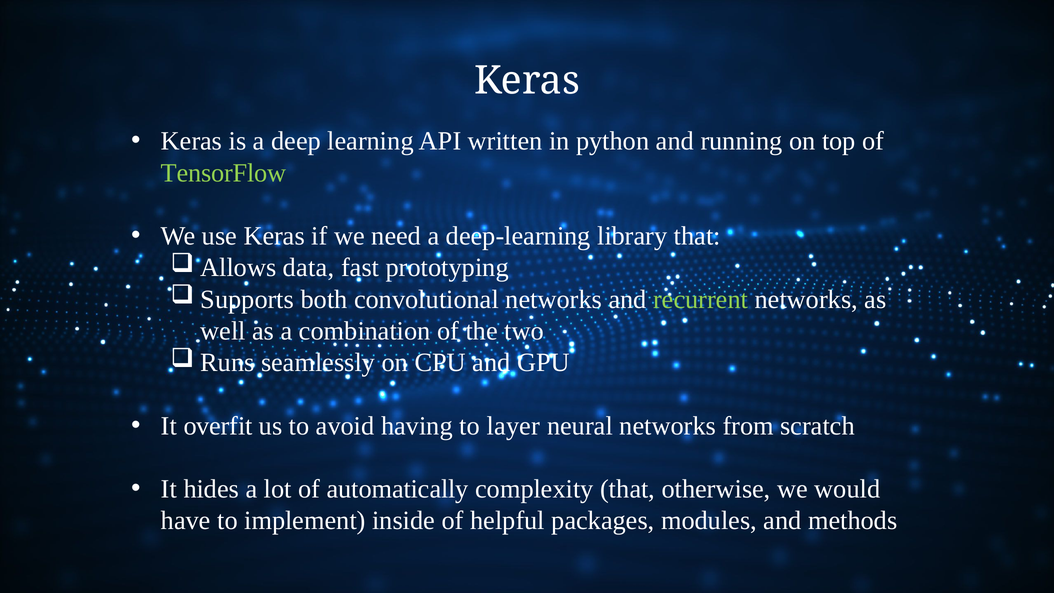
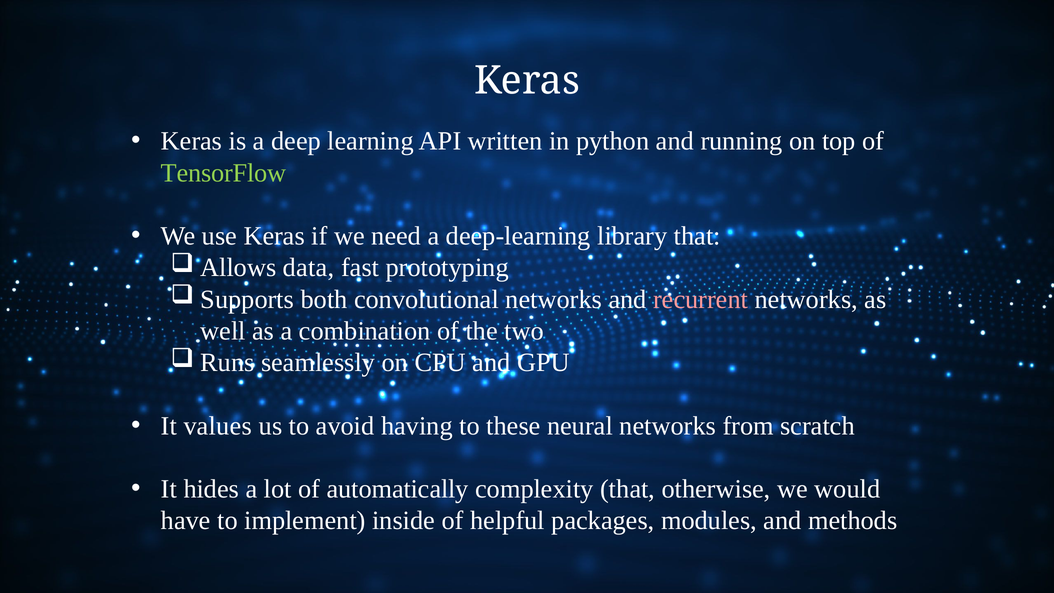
recurrent colour: light green -> pink
overfit: overfit -> values
layer: layer -> these
